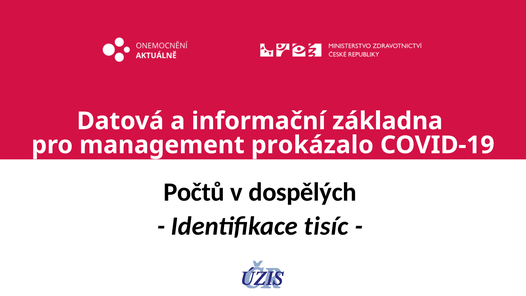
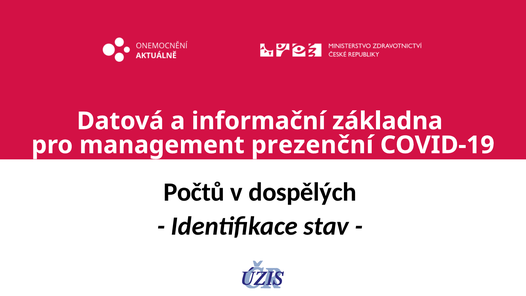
prokázalo: prokázalo -> prezenční
tisíc: tisíc -> stav
